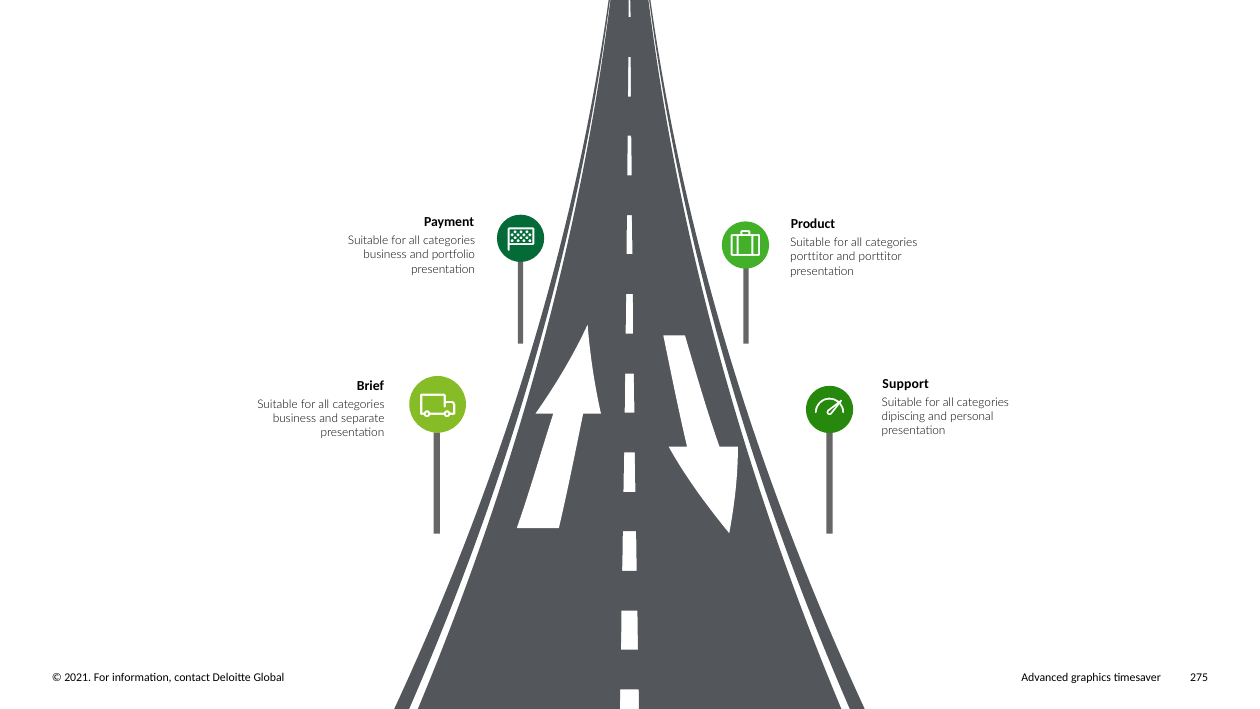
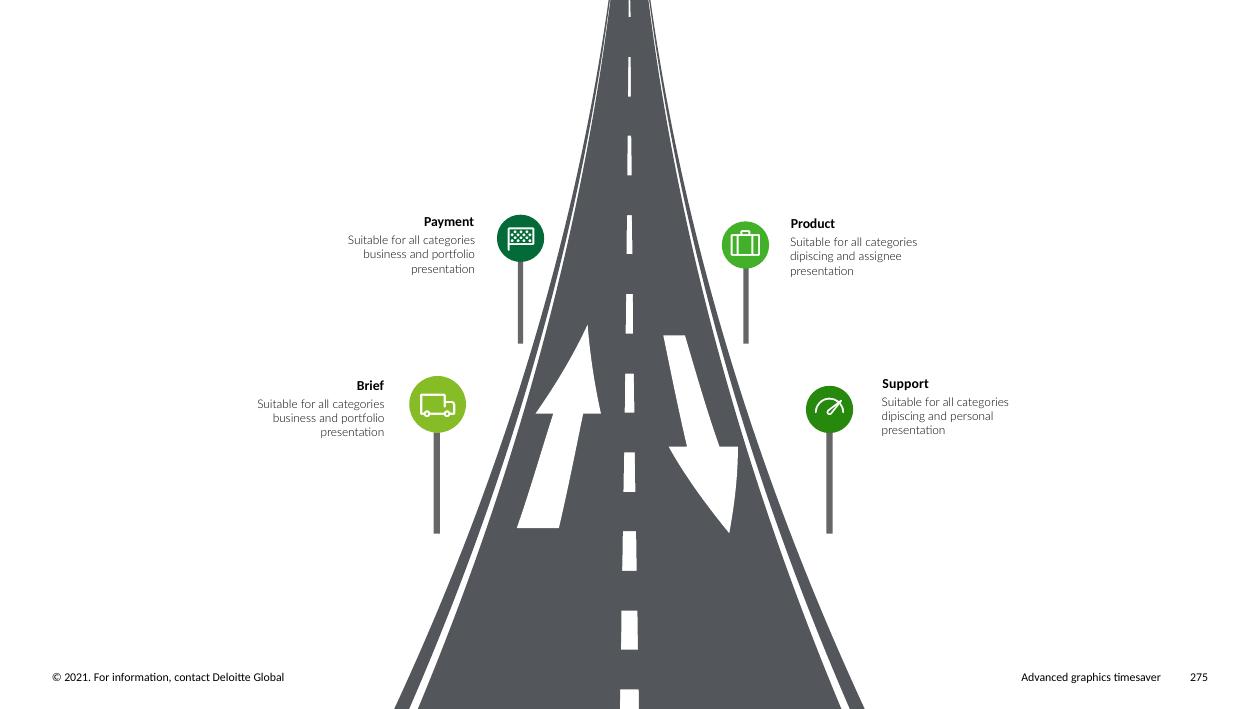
porttitor at (812, 257): porttitor -> dipiscing
and porttitor: porttitor -> assignee
separate at (363, 418): separate -> portfolio
